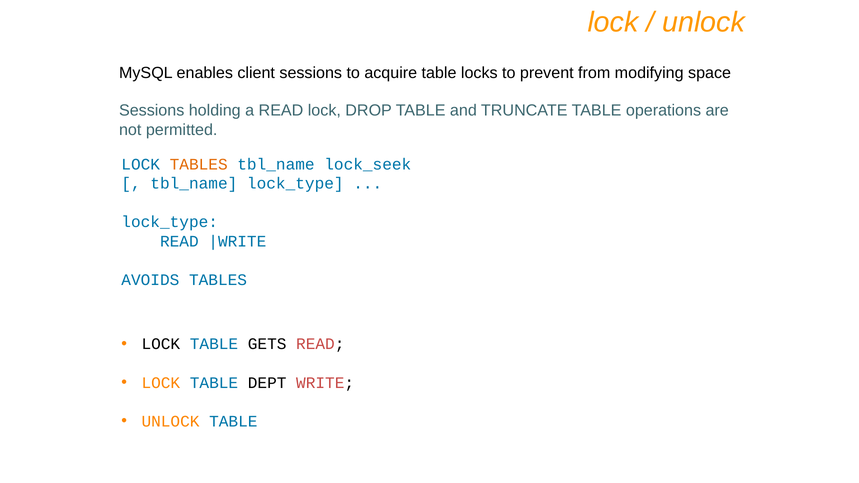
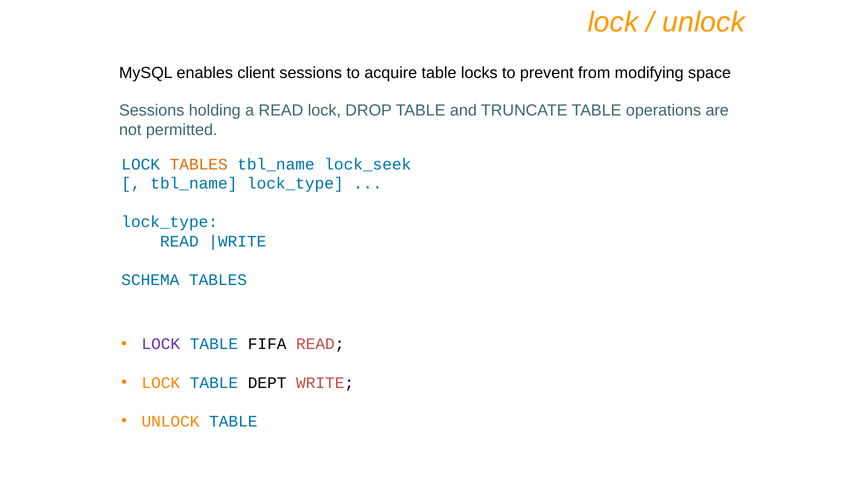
AVOIDS: AVOIDS -> SCHEMA
LOCK at (161, 344) colour: black -> purple
GETS: GETS -> FIFA
